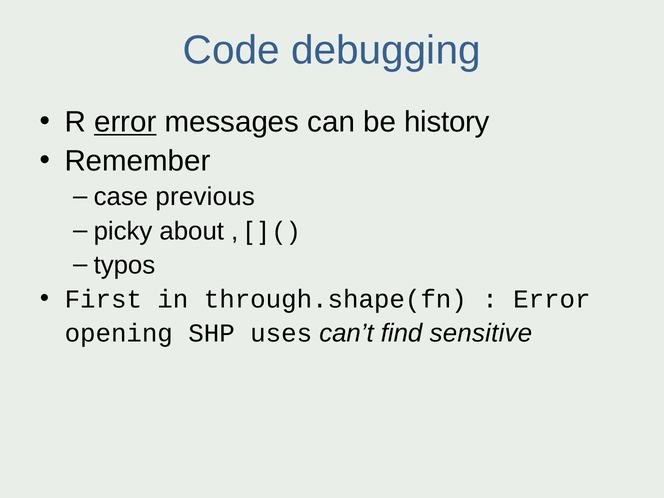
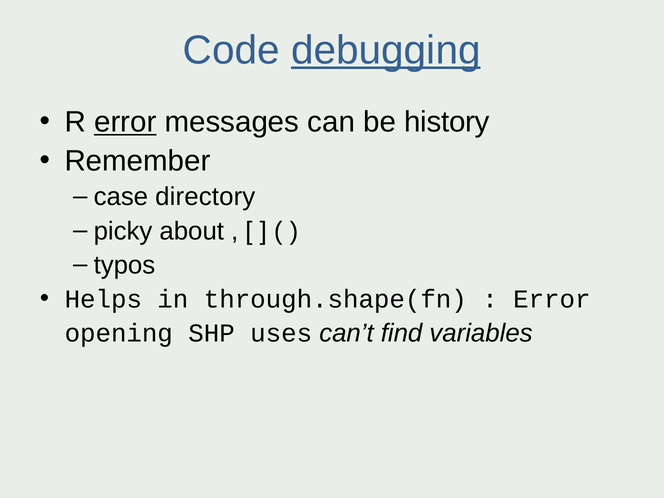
debugging underline: none -> present
previous: previous -> directory
First: First -> Helps
sensitive: sensitive -> variables
